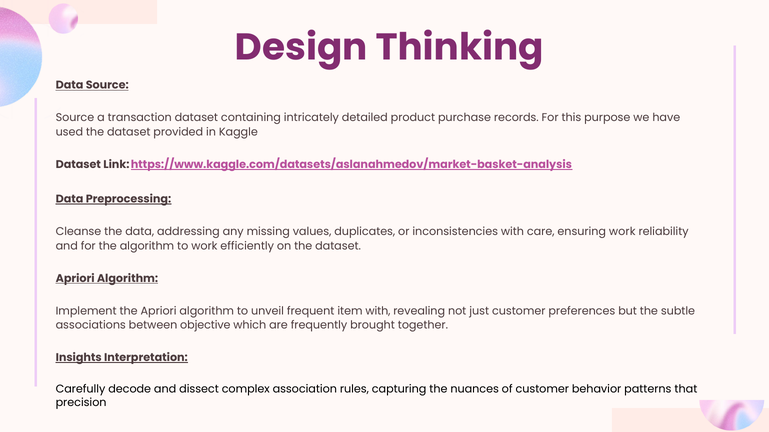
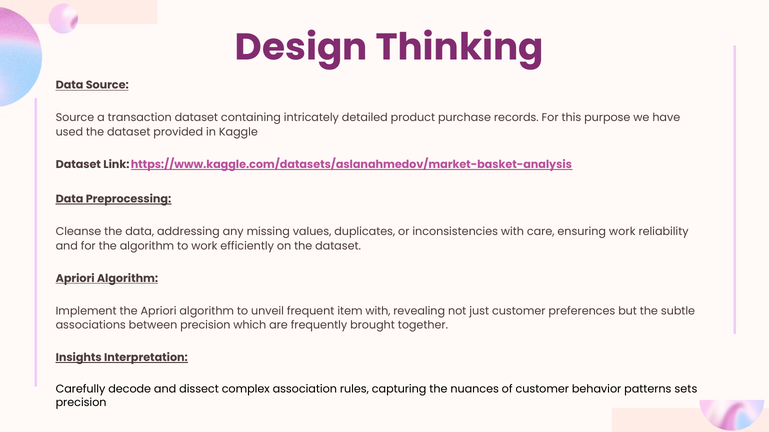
between objective: objective -> precision
that: that -> sets
